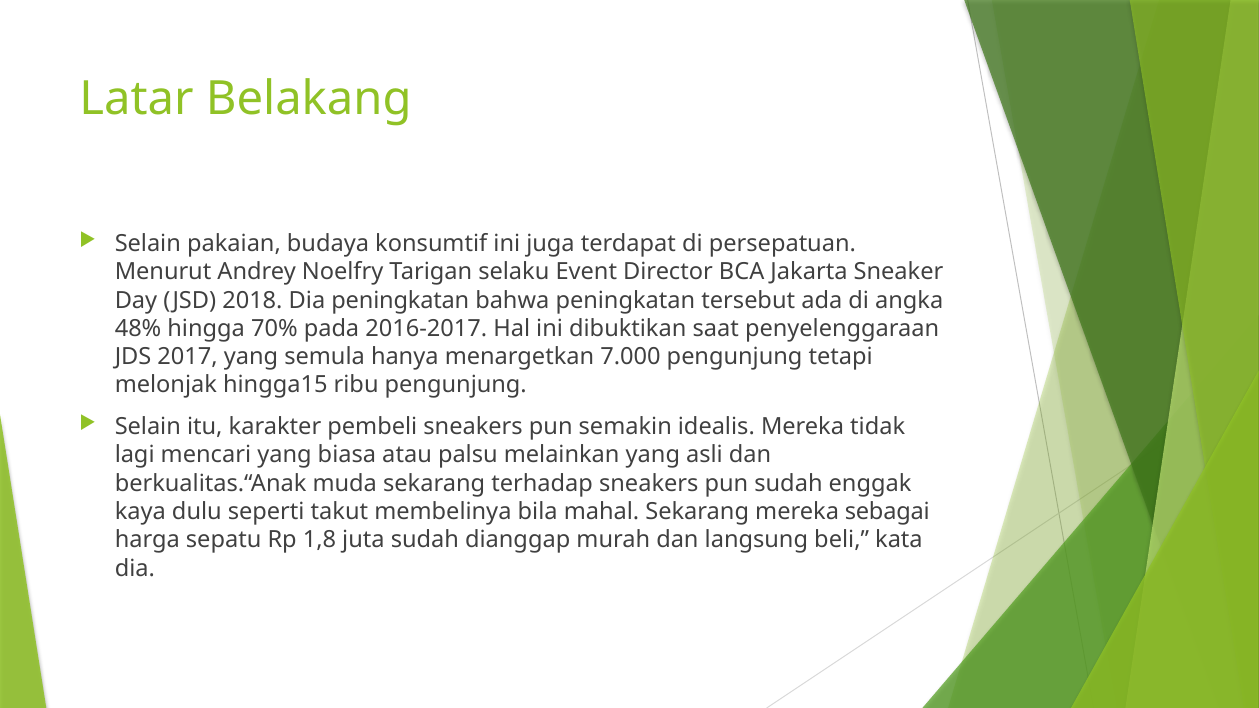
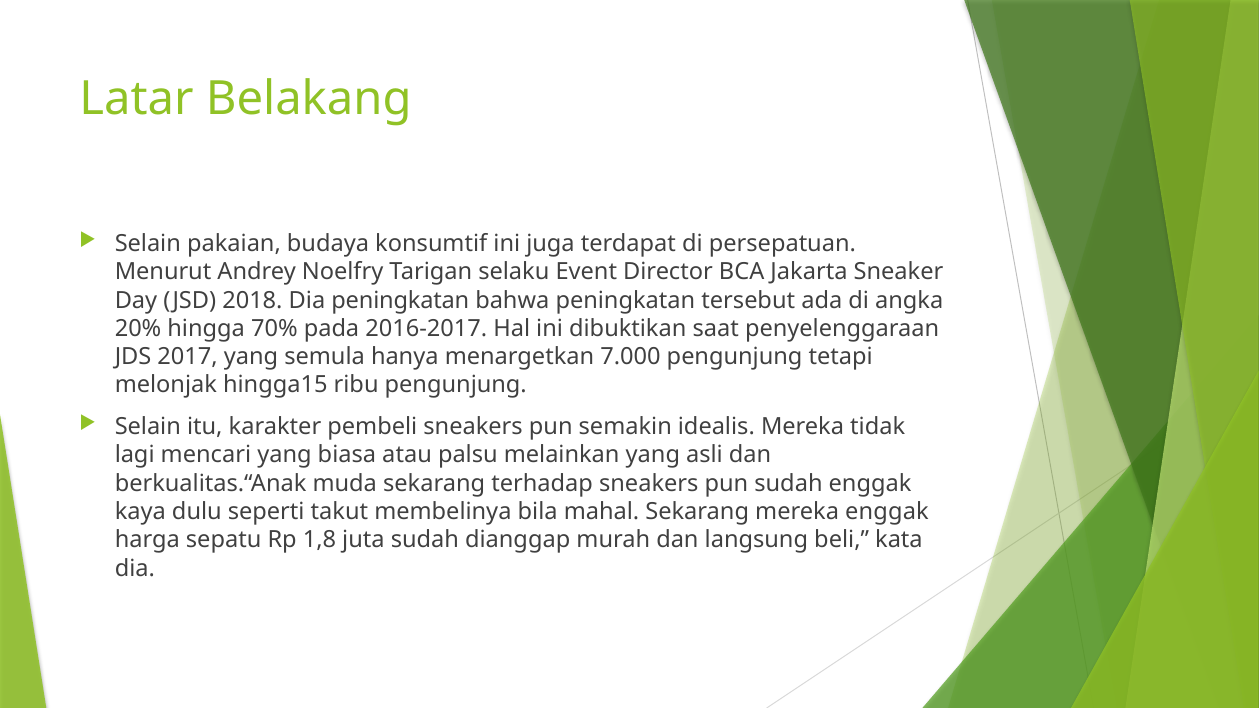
48%: 48% -> 20%
mereka sebagai: sebagai -> enggak
